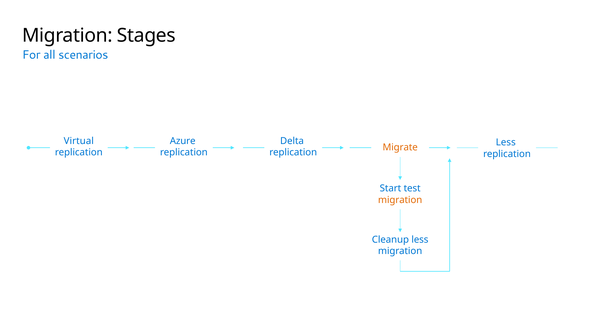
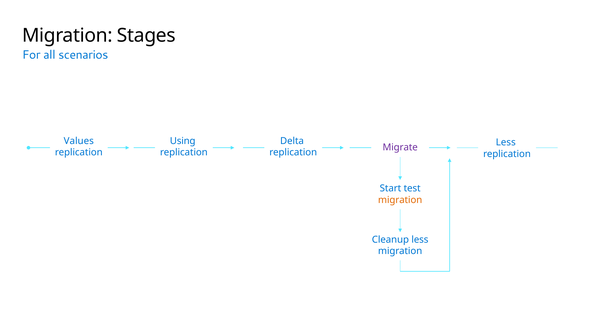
Virtual: Virtual -> Values
Azure: Azure -> Using
Migrate colour: orange -> purple
